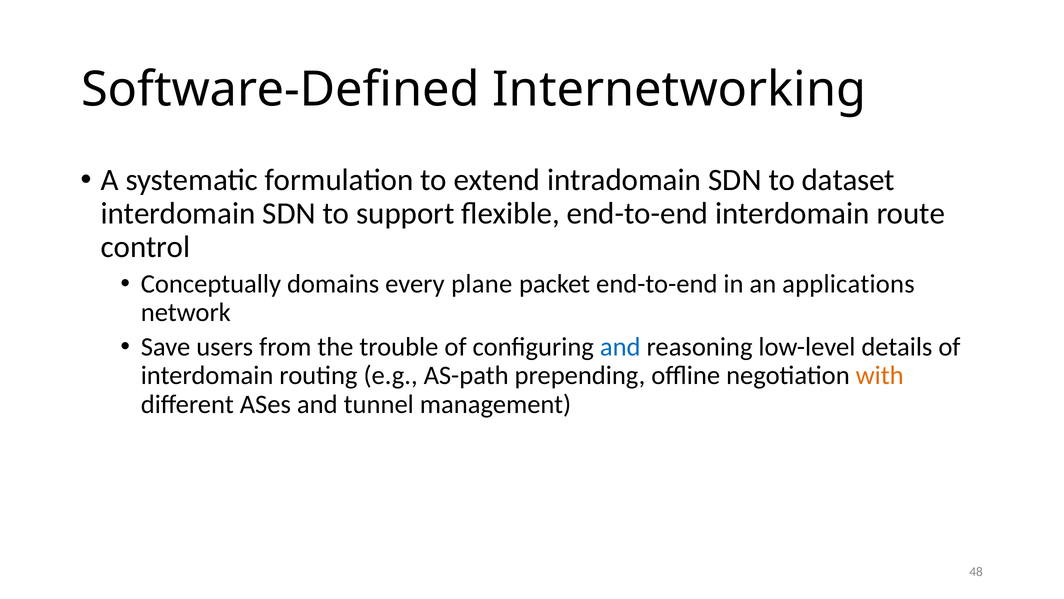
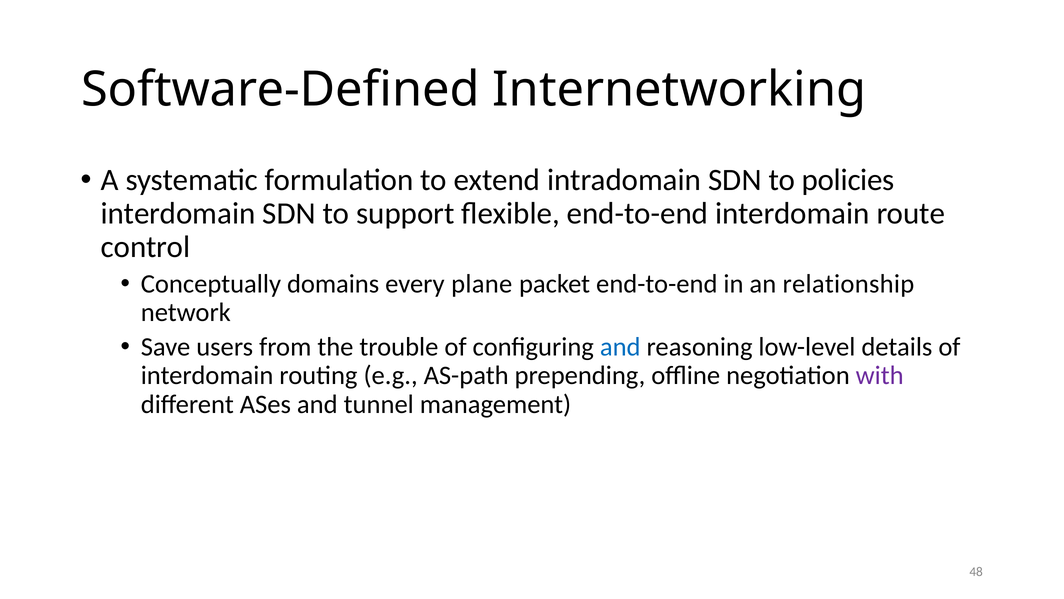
dataset: dataset -> policies
applications: applications -> relationship
with colour: orange -> purple
